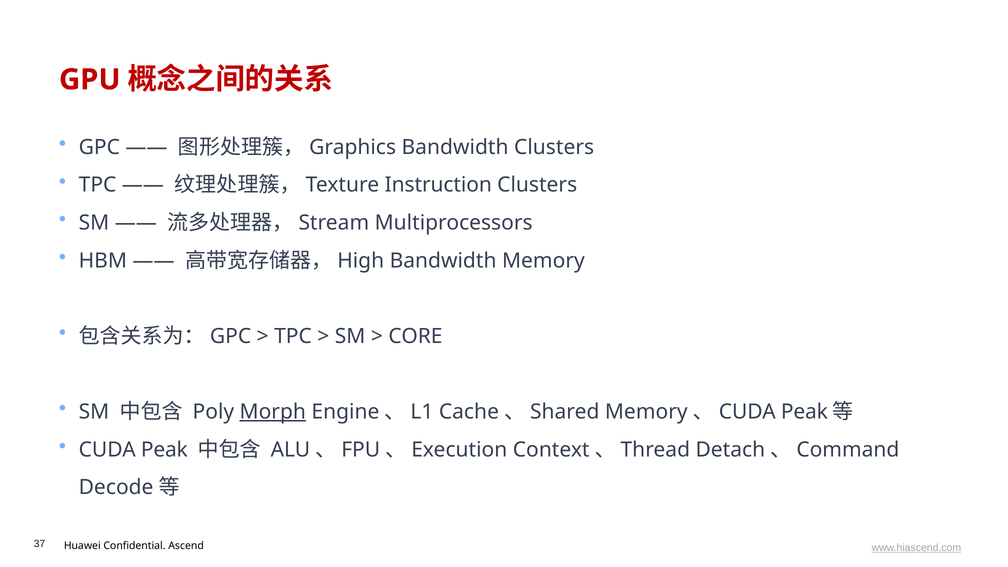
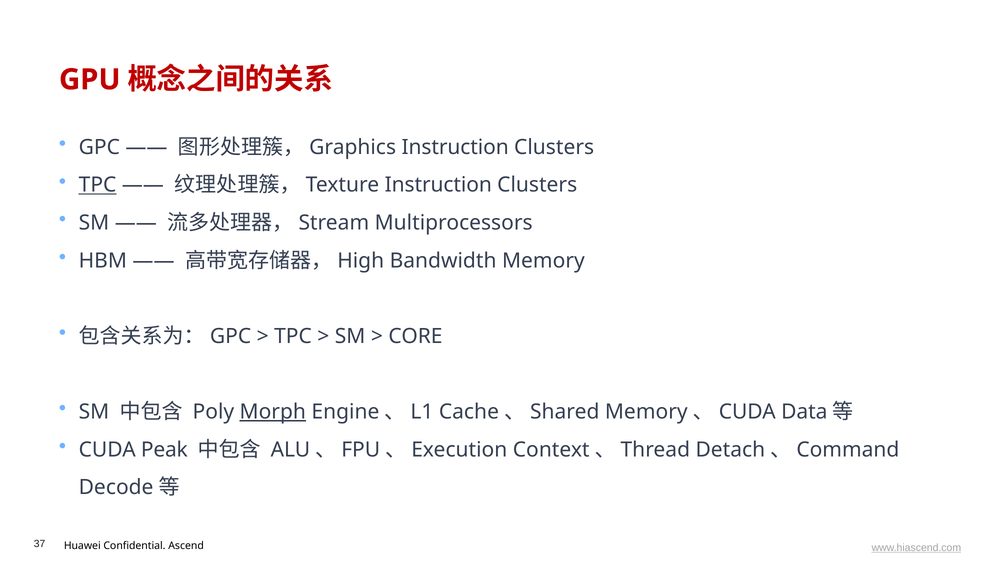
Bandwidth at (455, 147): Bandwidth -> Instruction
TPC at (98, 185) underline: none -> present
Peak at (804, 412): Peak -> Data
